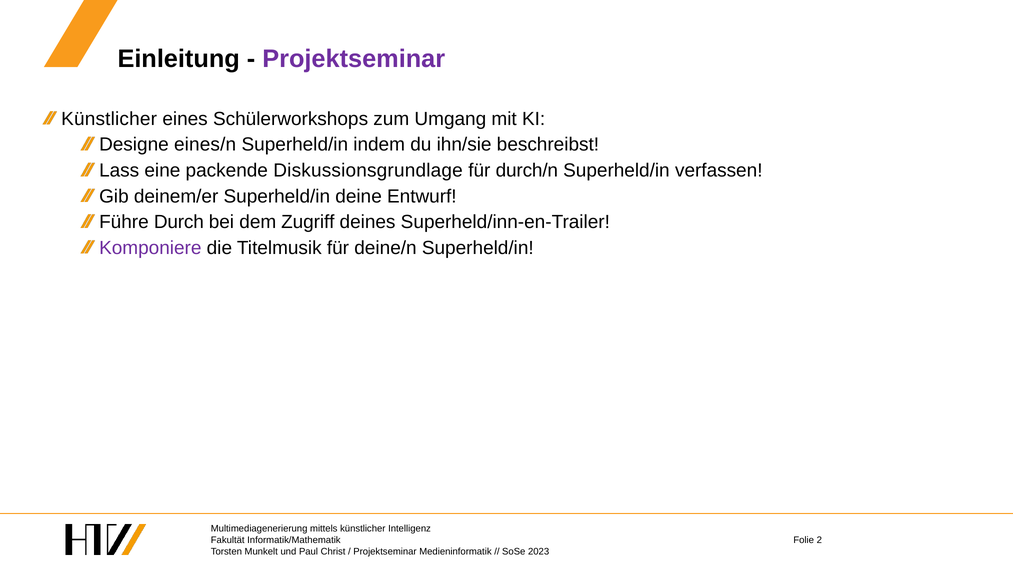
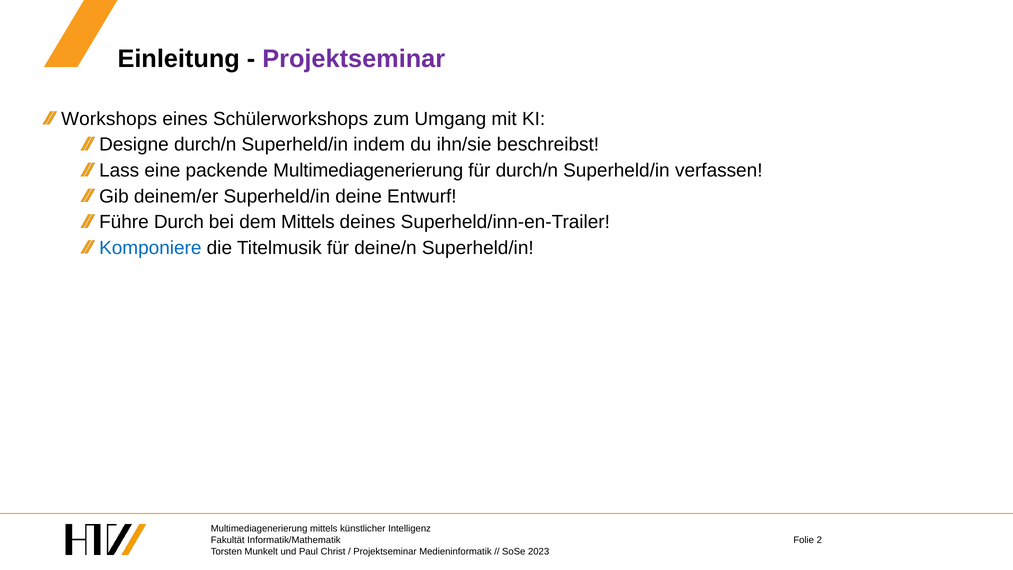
Künstlicher at (109, 119): Künstlicher -> Workshops
Designe eines/n: eines/n -> durch/n
packende Diskussionsgrundlage: Diskussionsgrundlage -> Multimediagenerierung
dem Zugriff: Zugriff -> Mittels
Komponiere colour: purple -> blue
